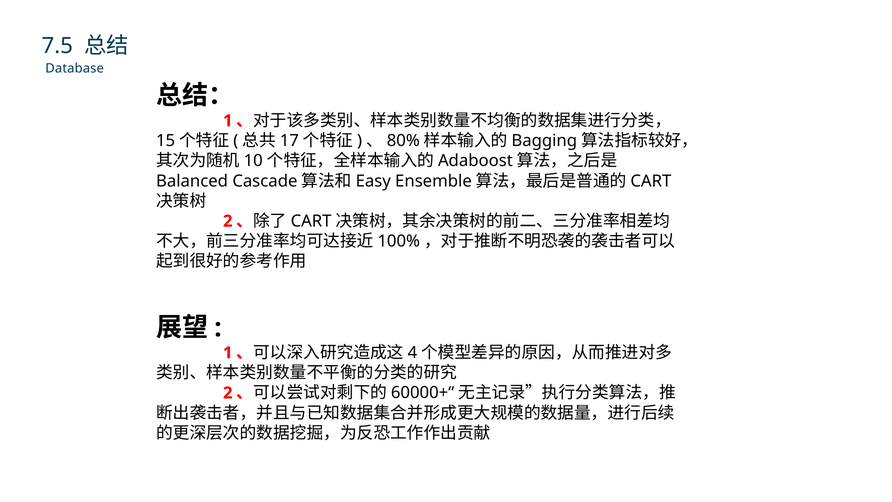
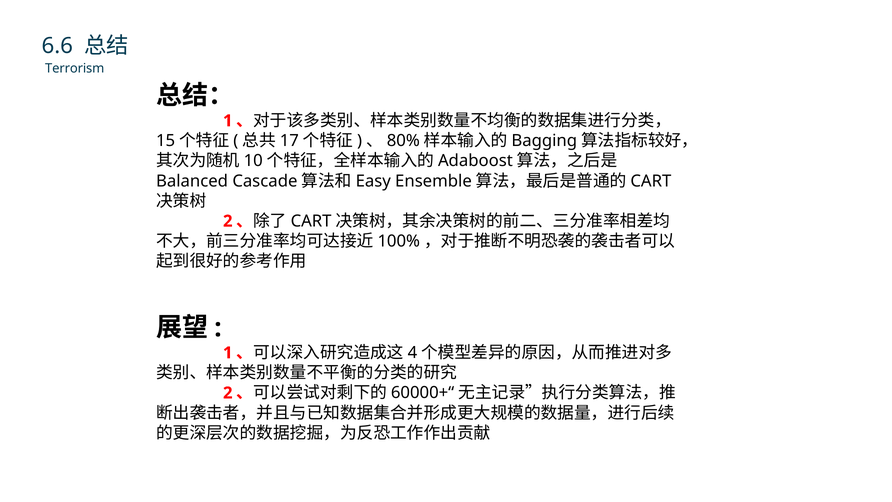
7.5: 7.5 -> 6.6
Database: Database -> Terrorism
